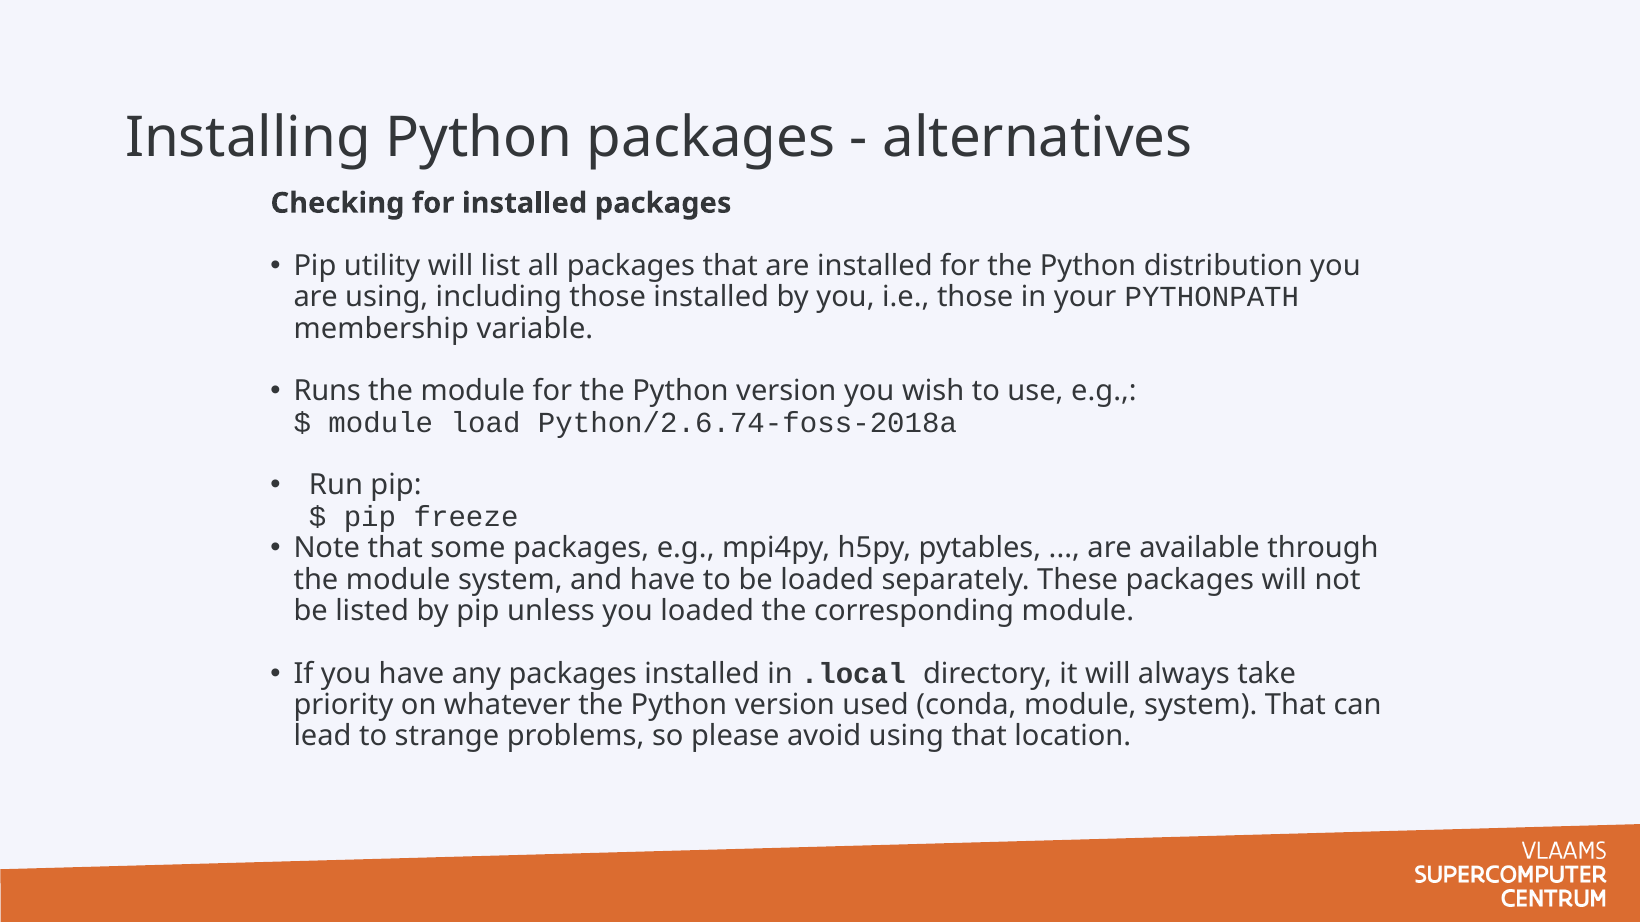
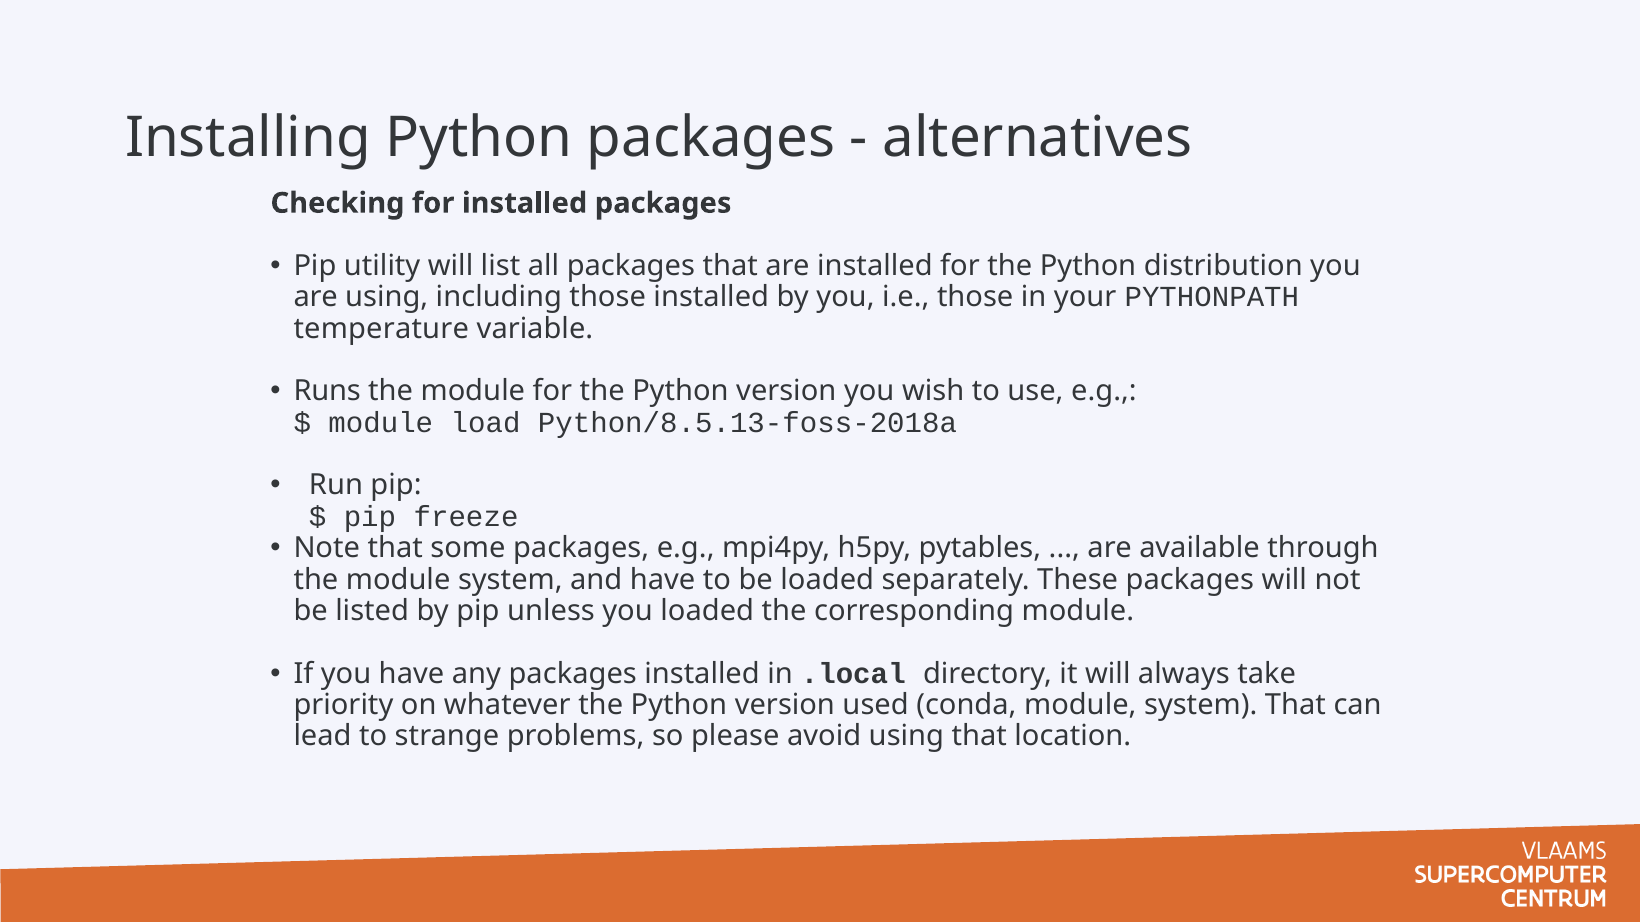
membership: membership -> temperature
Python/2.6.74-foss-2018a: Python/2.6.74-foss-2018a -> Python/8.5.13-foss-2018a
